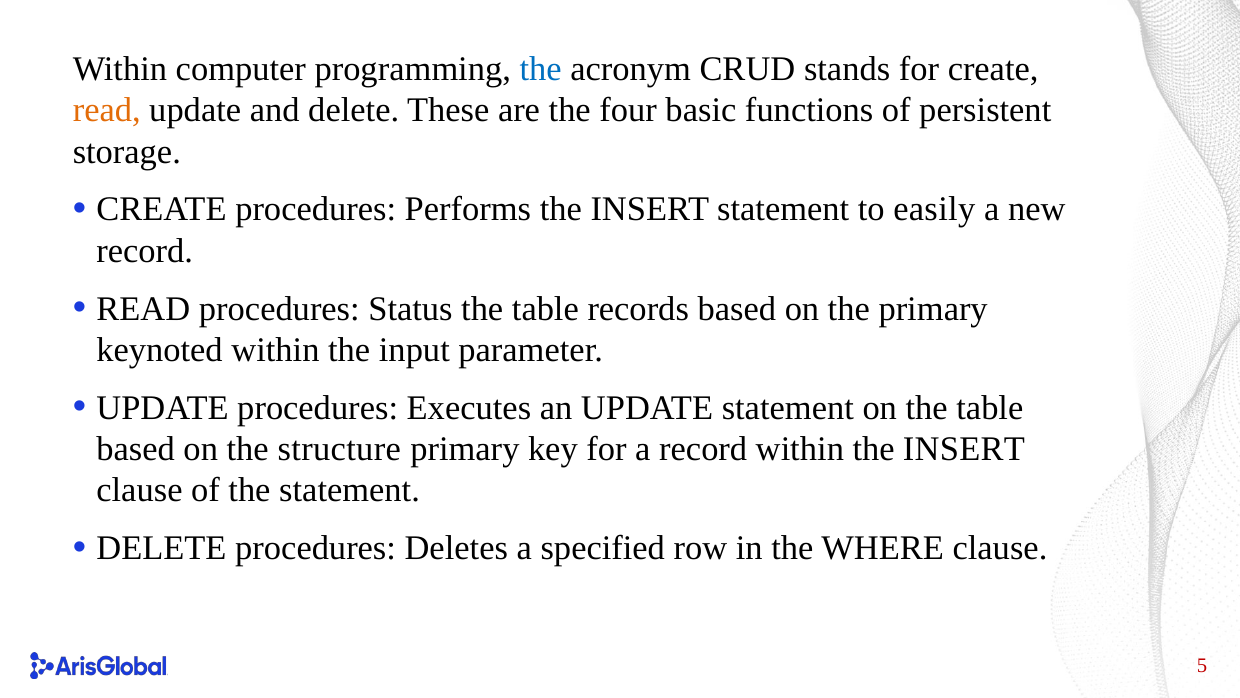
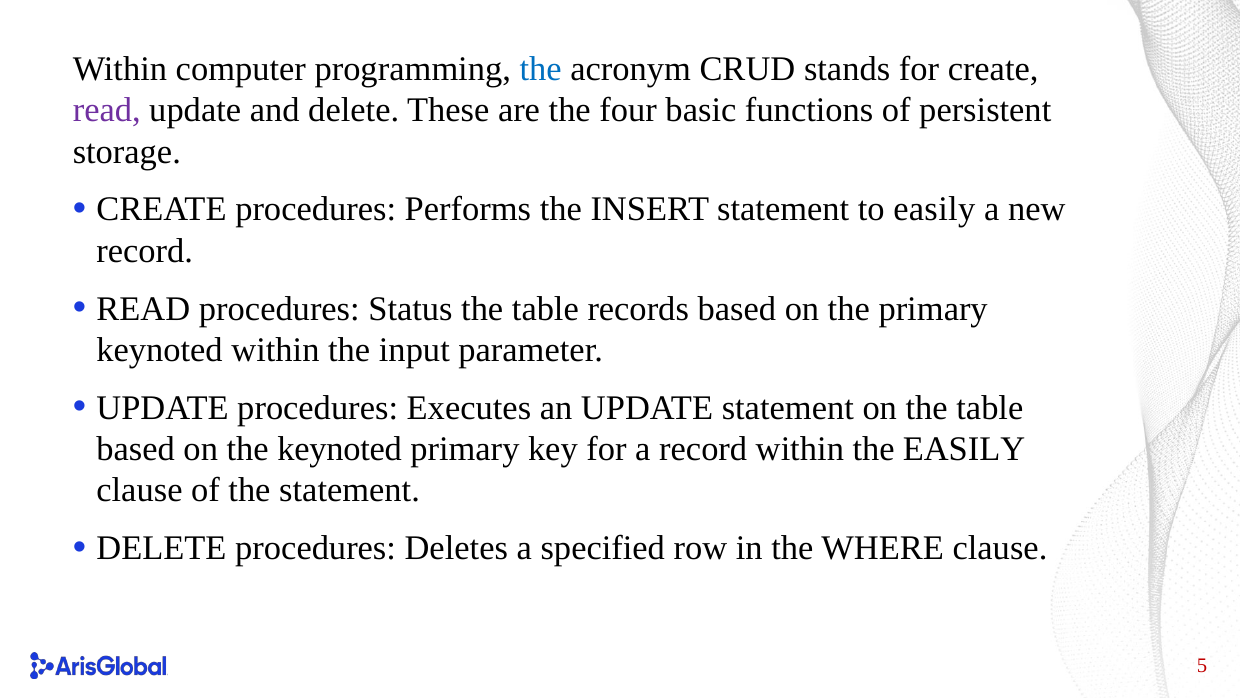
read at (107, 110) colour: orange -> purple
the structure: structure -> keynoted
within the INSERT: INSERT -> EASILY
